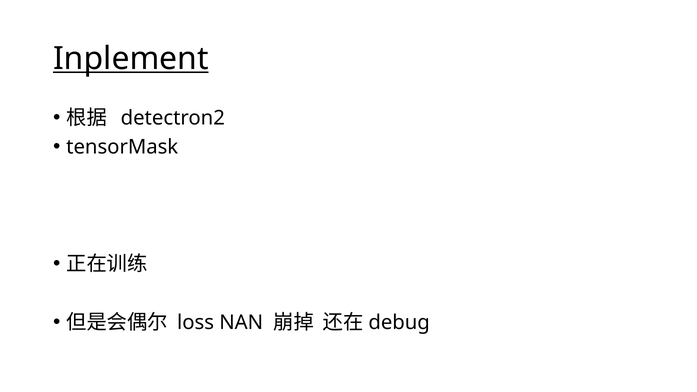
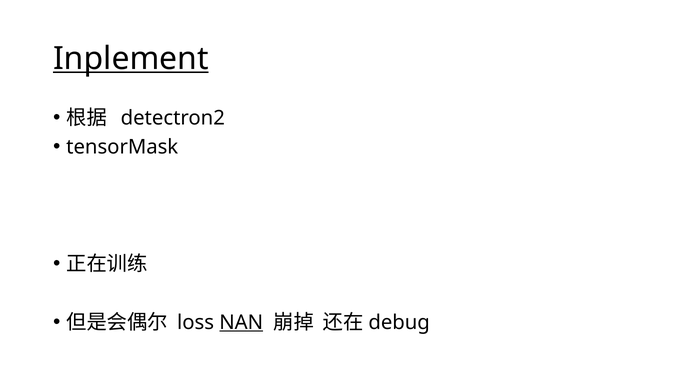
NAN underline: none -> present
